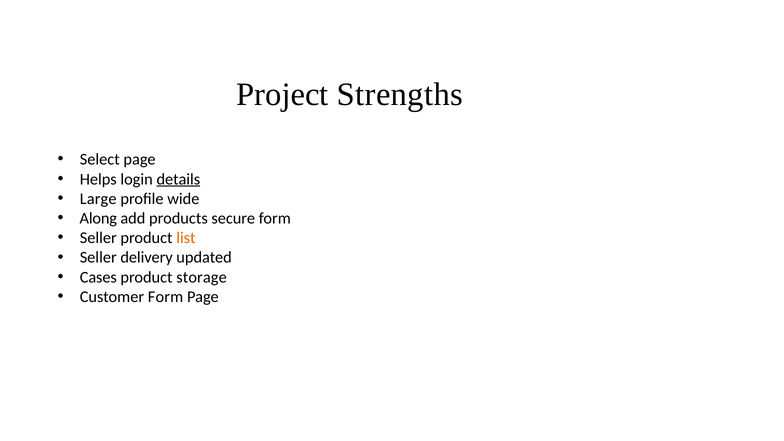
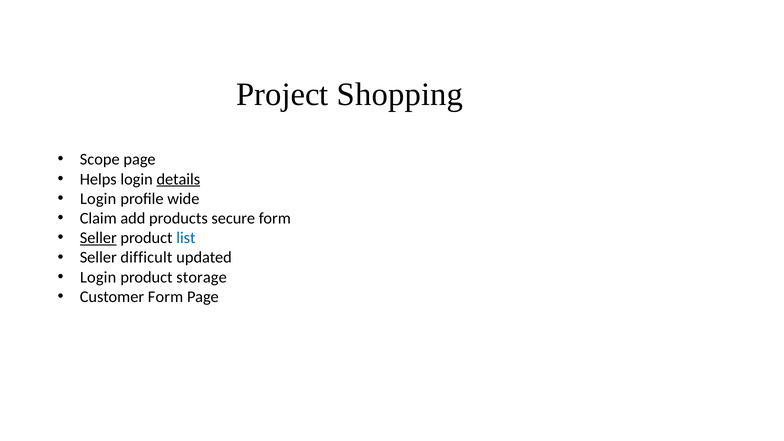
Strengths: Strengths -> Shopping
Select: Select -> Scope
Large at (98, 199): Large -> Login
Along: Along -> Claim
Seller at (98, 238) underline: none -> present
list colour: orange -> blue
delivery: delivery -> difficult
Cases at (98, 277): Cases -> Login
